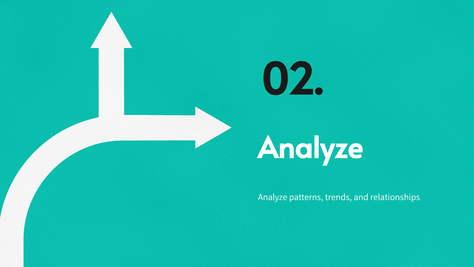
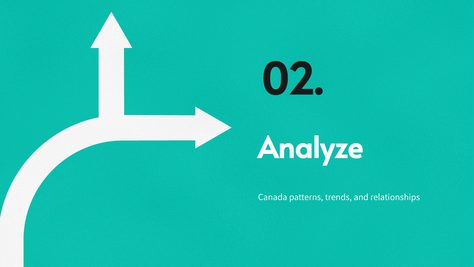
Analyze at (273, 197): Analyze -> Canada
